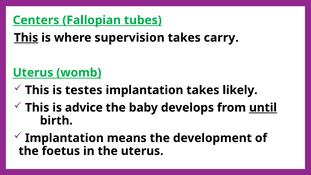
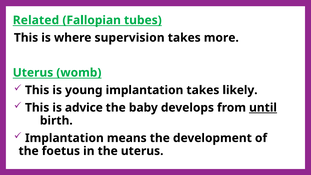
Centers: Centers -> Related
This at (26, 38) underline: present -> none
carry: carry -> more
testes: testes -> young
